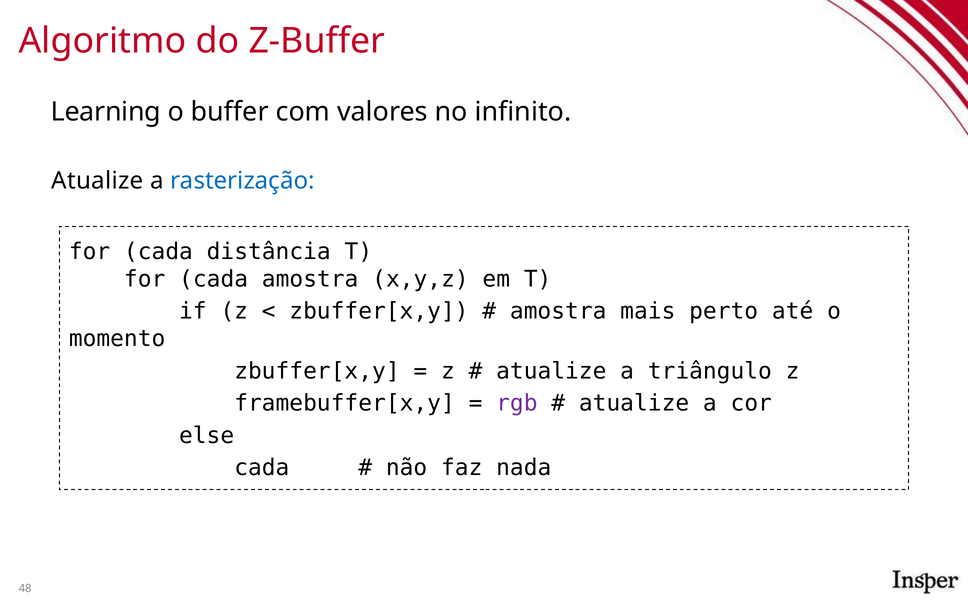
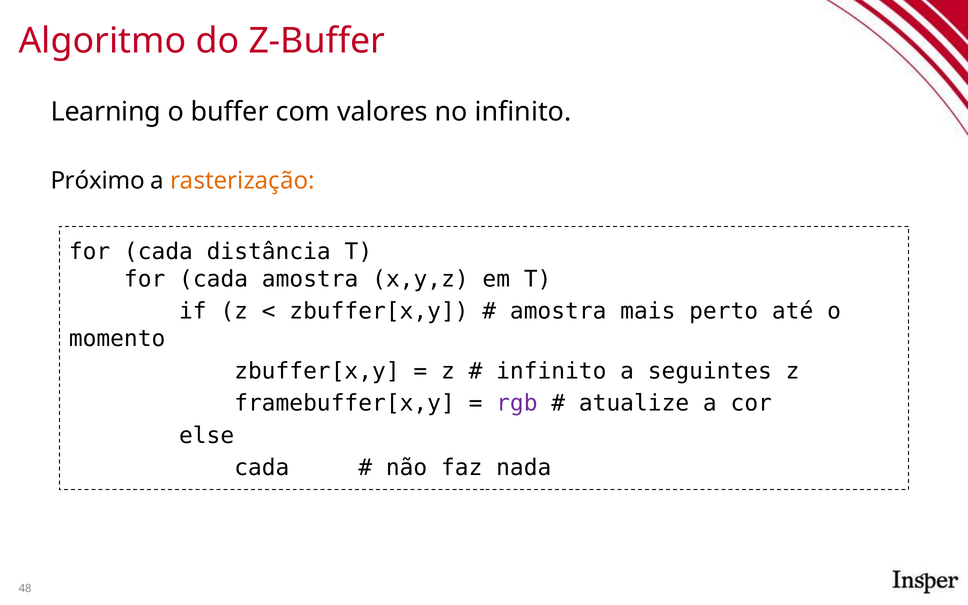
Atualize at (97, 181): Atualize -> Próximo
rasterização colour: blue -> orange
atualize at (551, 371): atualize -> infinito
triângulo: triângulo -> seguintes
